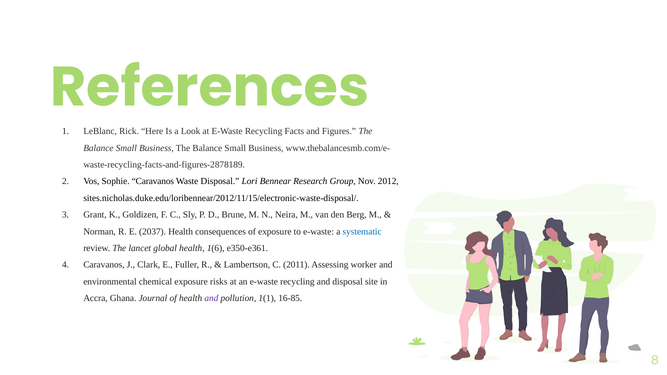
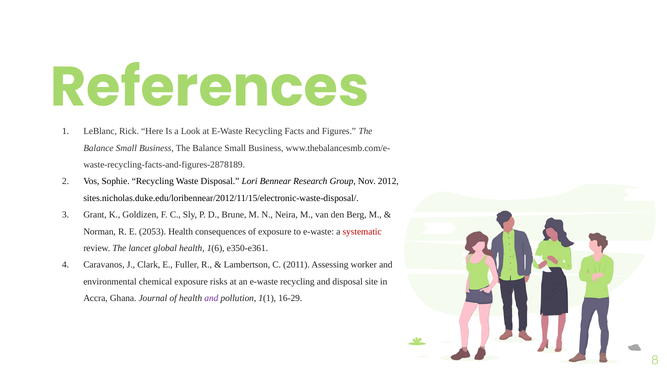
Sophie Caravanos: Caravanos -> Recycling
2037: 2037 -> 2053
systematic colour: blue -> red
16-85: 16-85 -> 16-29
